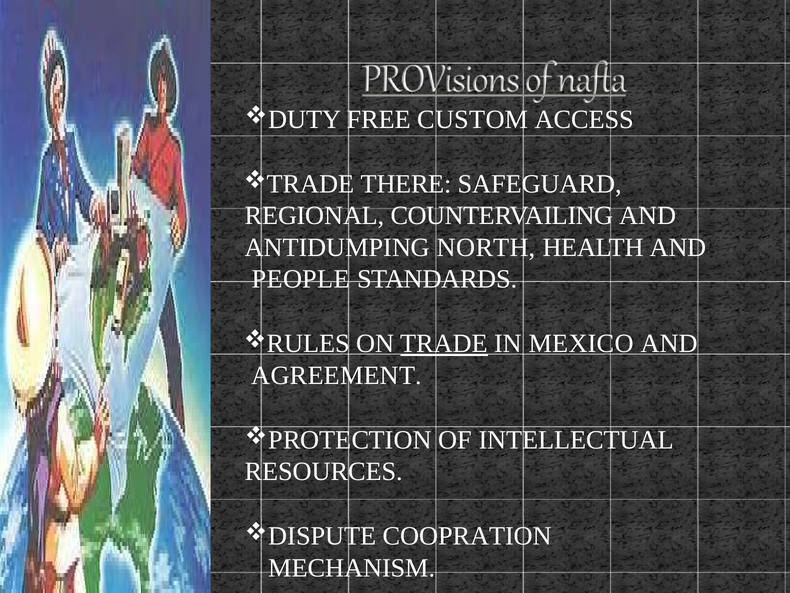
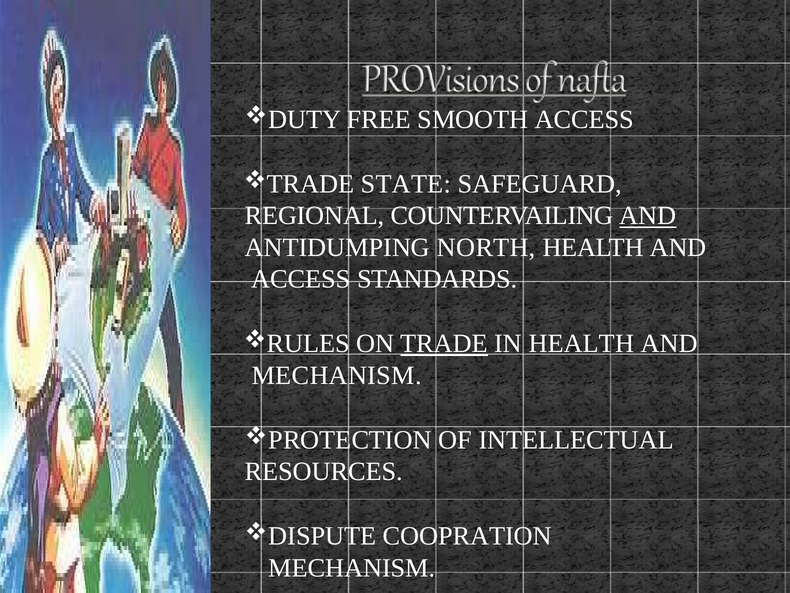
CUSTOM: CUSTOM -> SMOOTH
THERE: THERE -> STATE
AND at (648, 216) underline: none -> present
PEOPLE at (301, 279): PEOPLE -> ACCESS
IN MEXICO: MEXICO -> HEALTH
AGREEMENT at (337, 375): AGREEMENT -> MECHANISM
